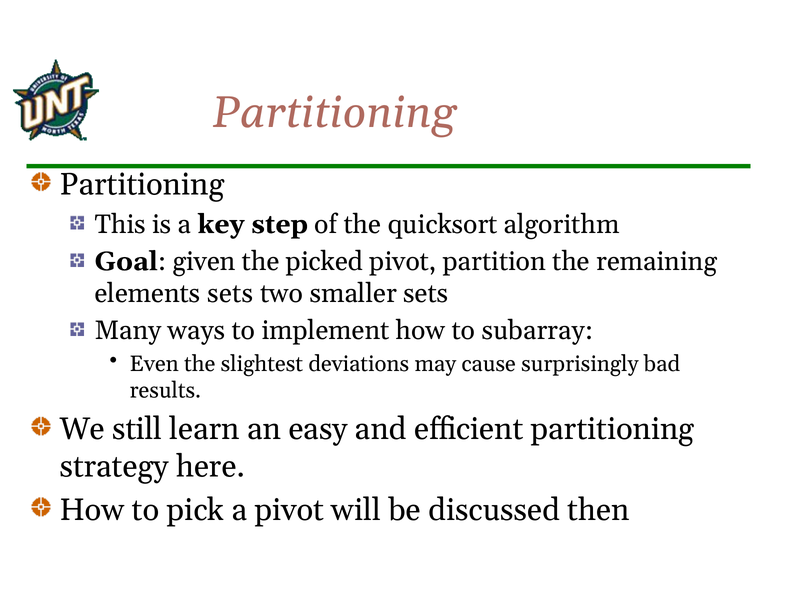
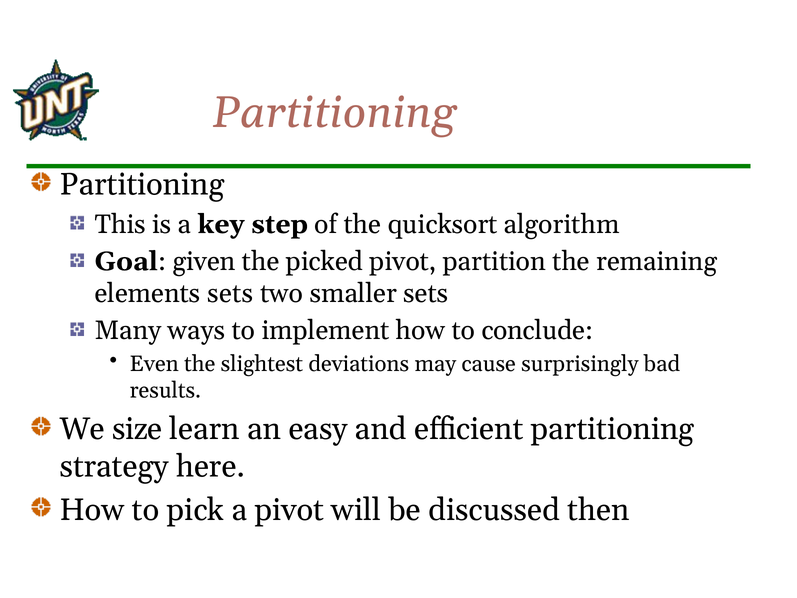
subarray: subarray -> conclude
still: still -> size
